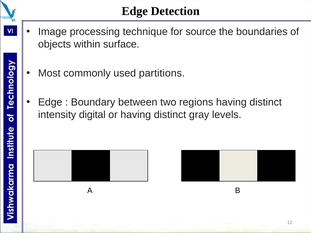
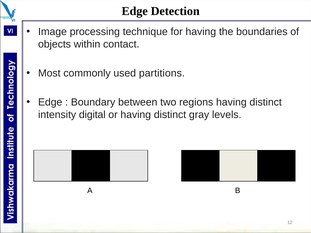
for source: source -> having
surface: surface -> contact
